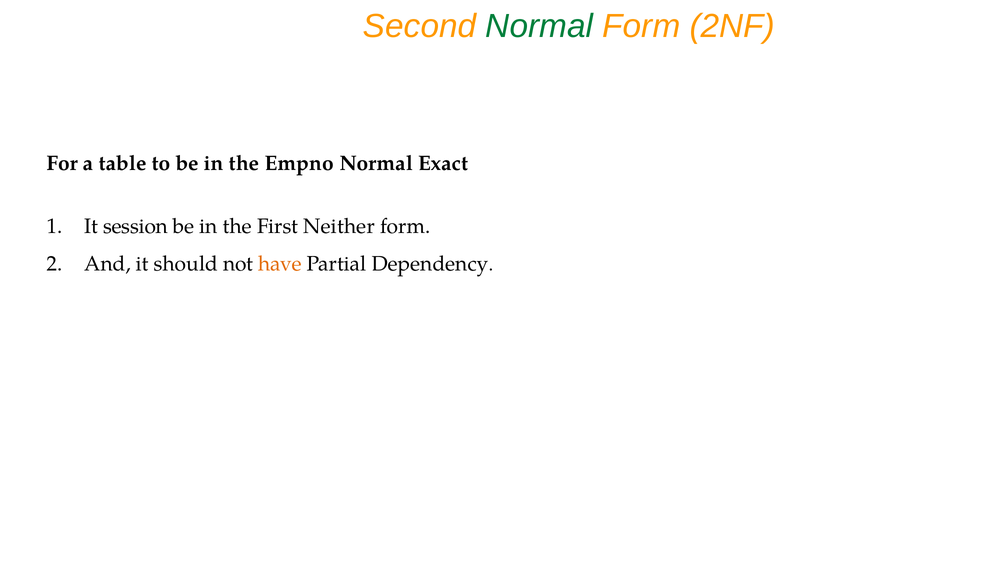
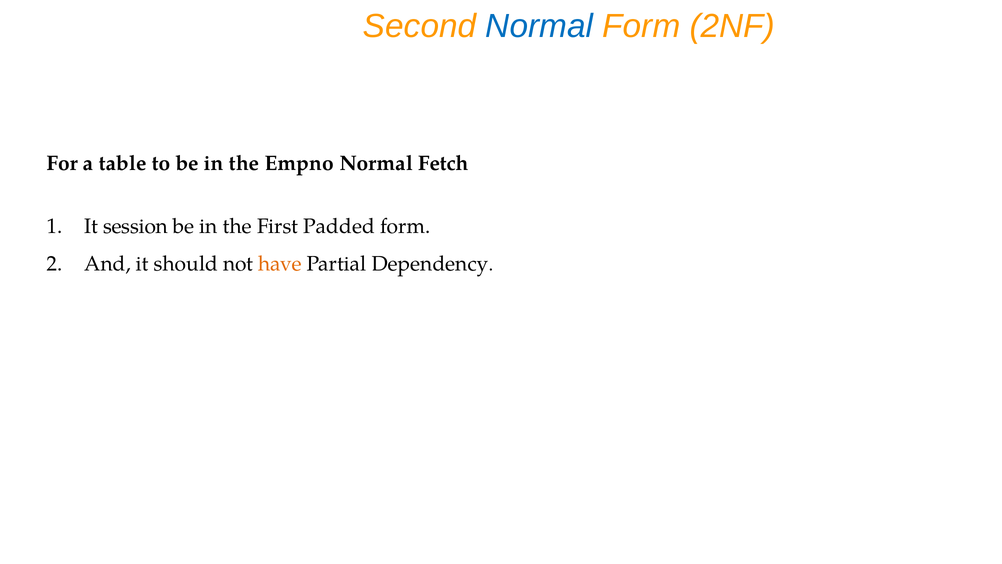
Normal at (539, 26) colour: green -> blue
Exact: Exact -> Fetch
Neither: Neither -> Padded
